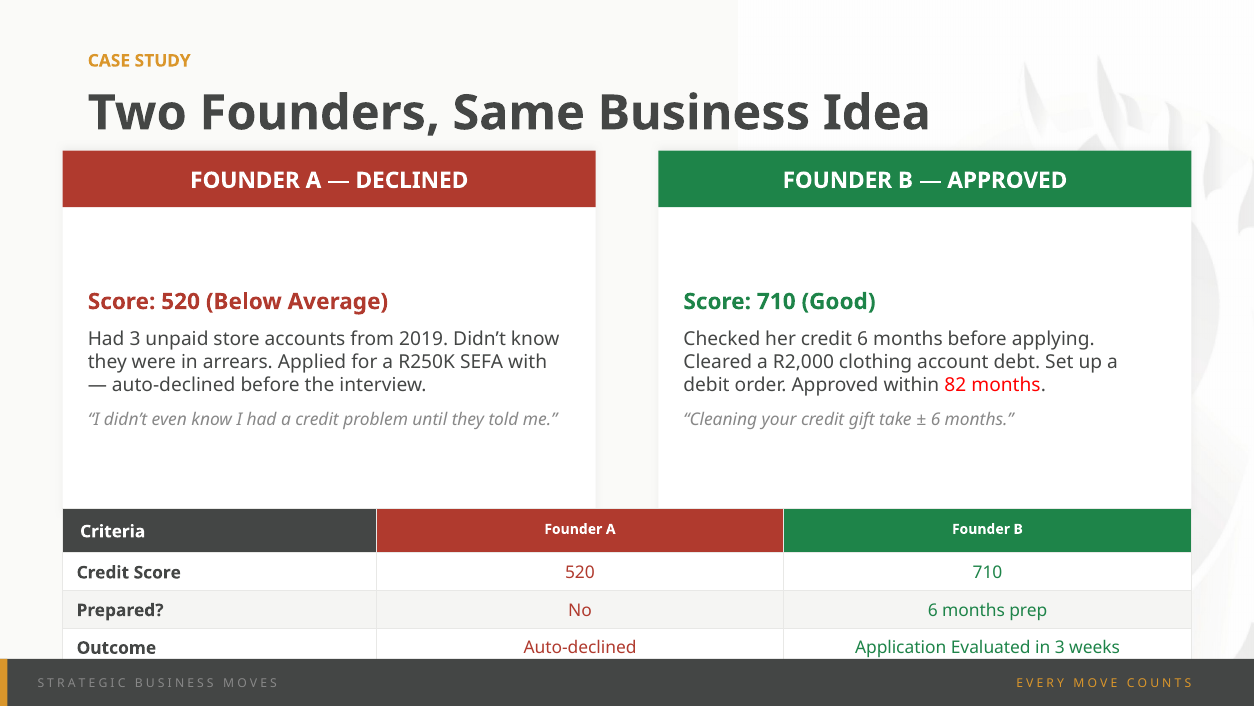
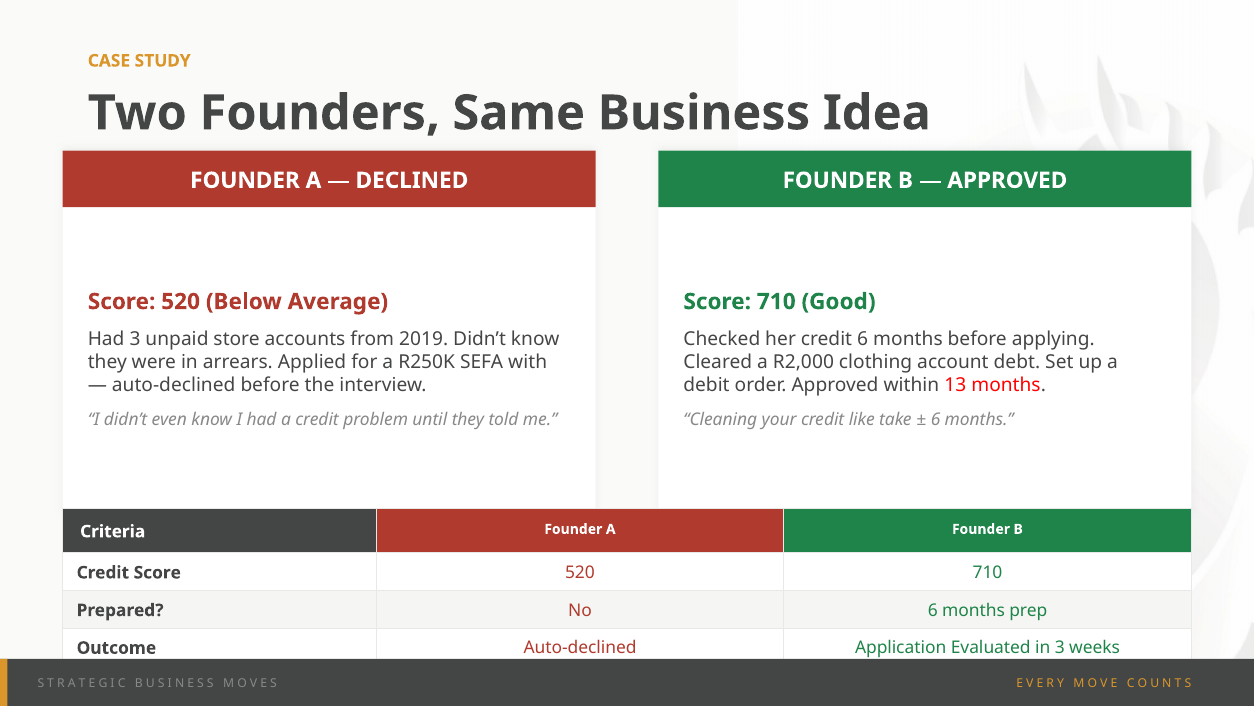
82: 82 -> 13
gift: gift -> like
